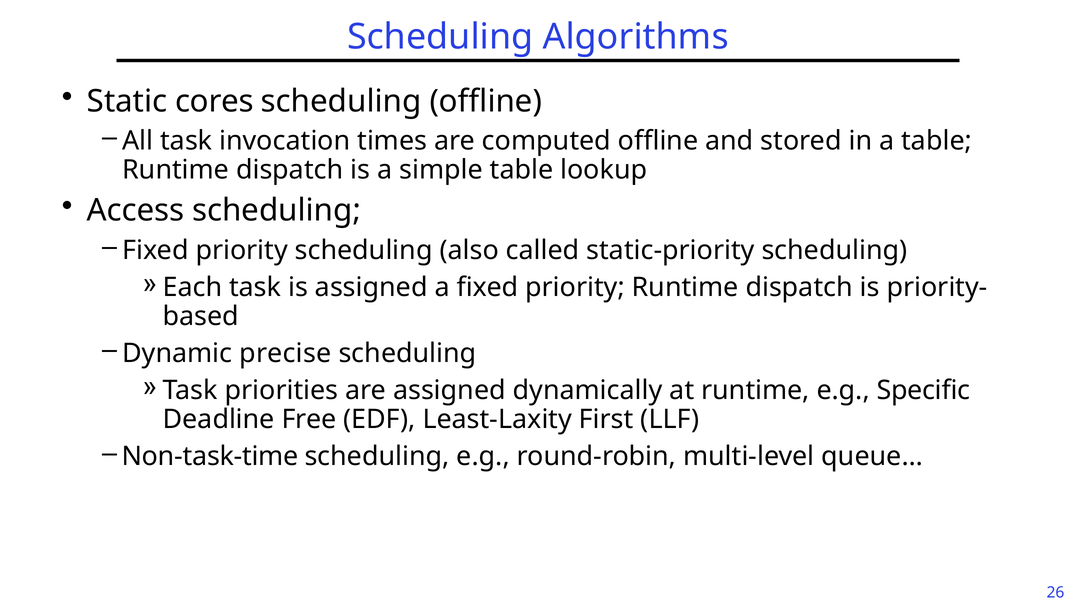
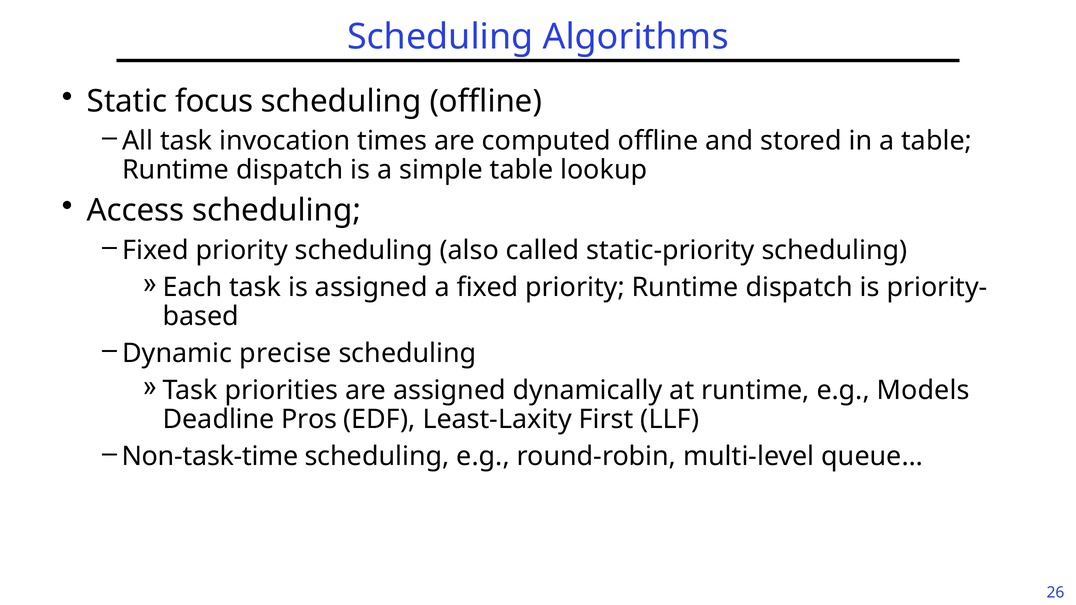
cores: cores -> focus
Specific: Specific -> Models
Free: Free -> Pros
